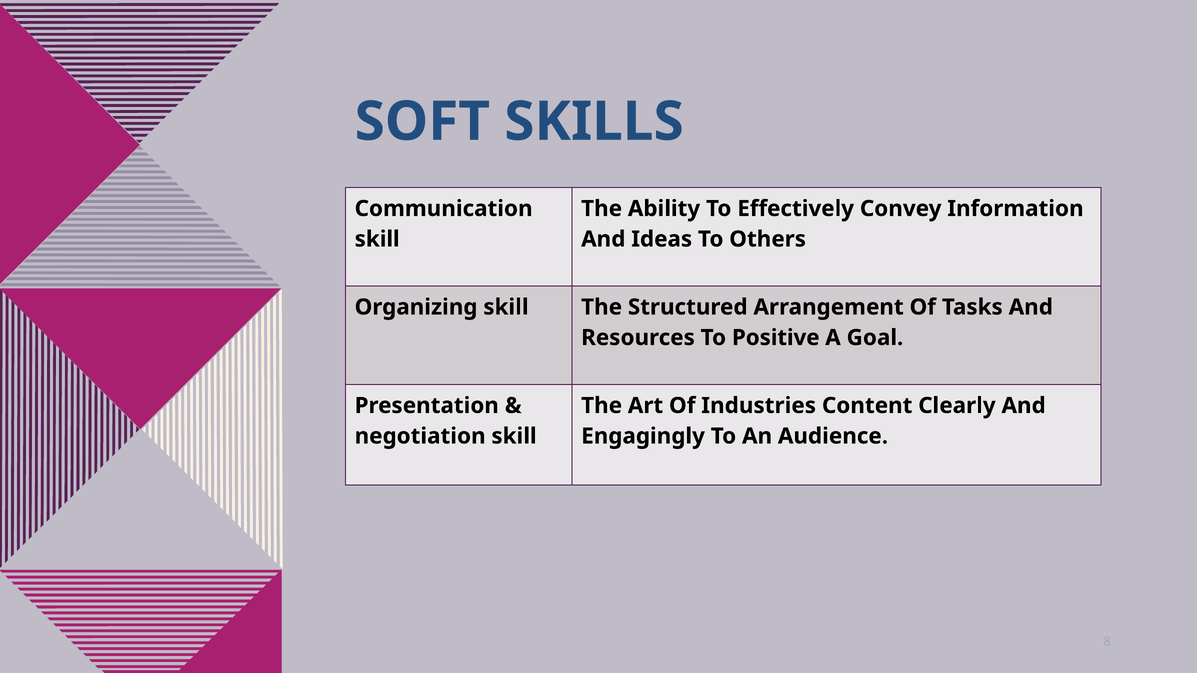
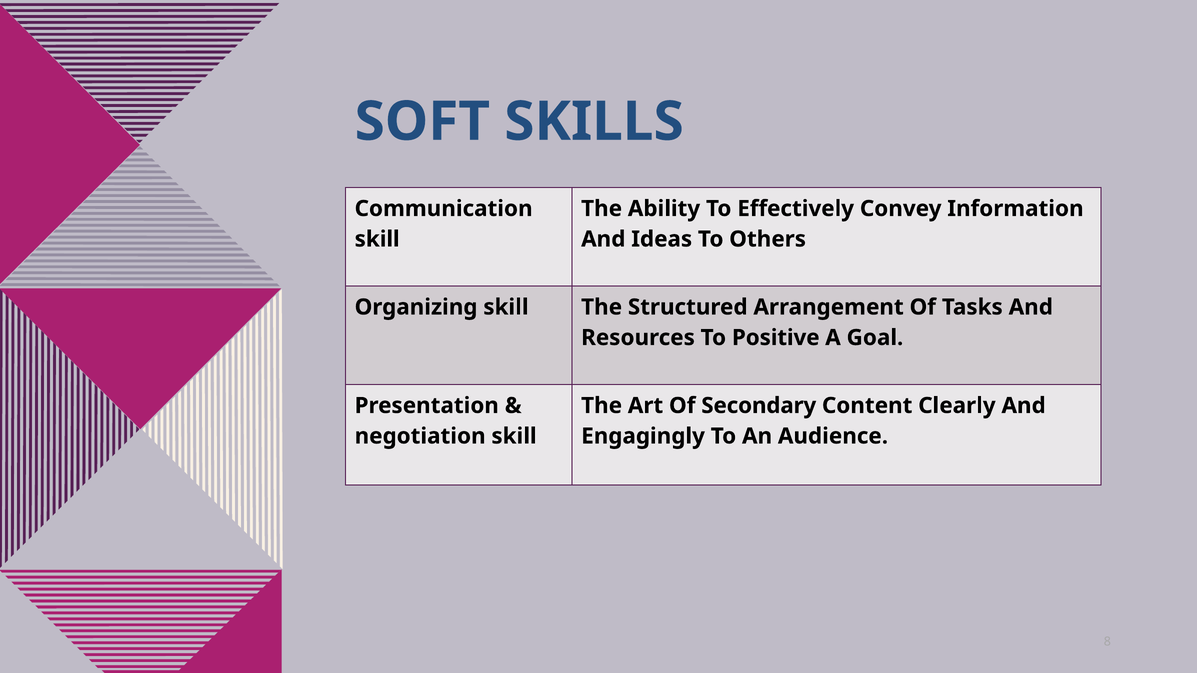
Industries: Industries -> Secondary
